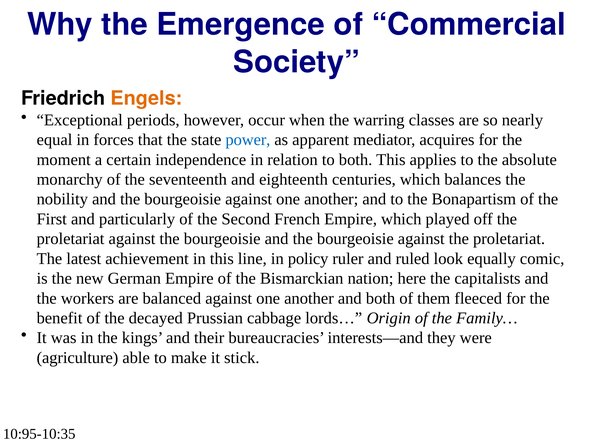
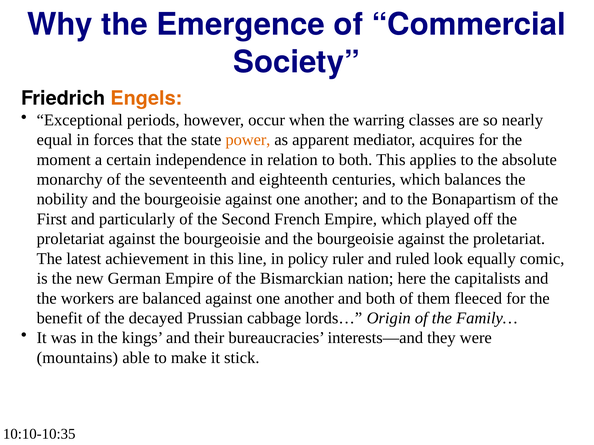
power colour: blue -> orange
agriculture: agriculture -> mountains
10:95-10:35: 10:95-10:35 -> 10:10-10:35
